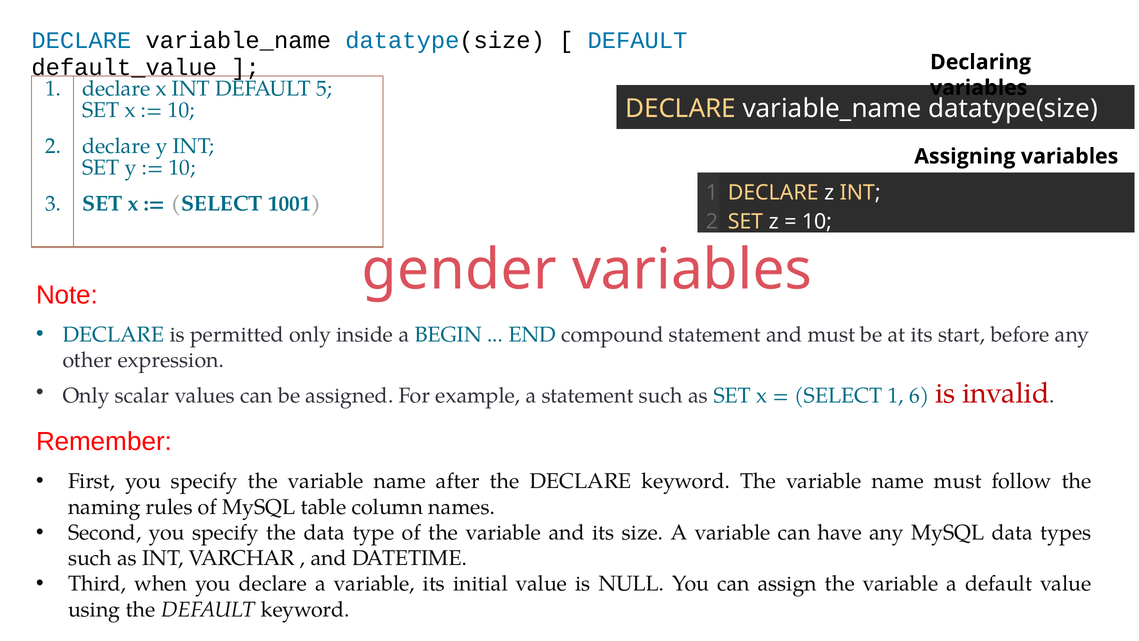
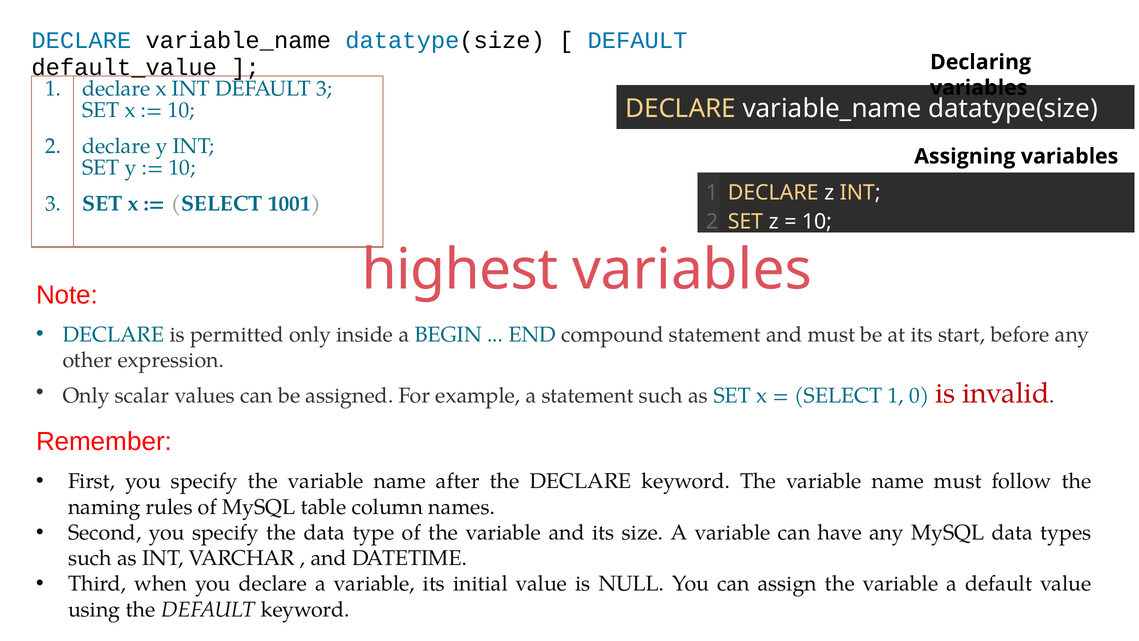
DEFAULT 5: 5 -> 3
gender: gender -> highest
6: 6 -> 0
